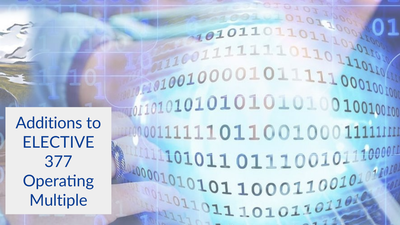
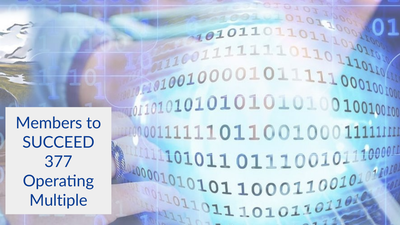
Additions: Additions -> Members
ELECTIVE: ELECTIVE -> SUCCEED
